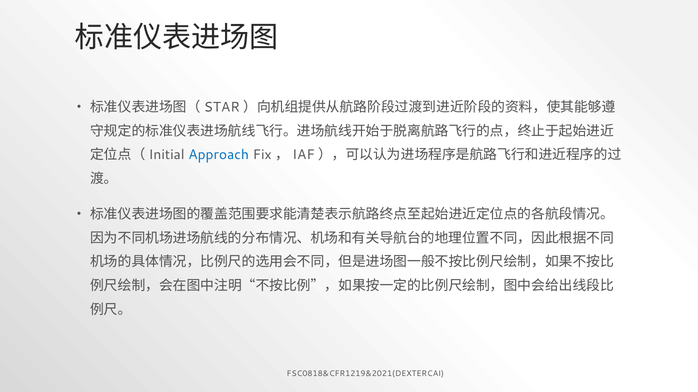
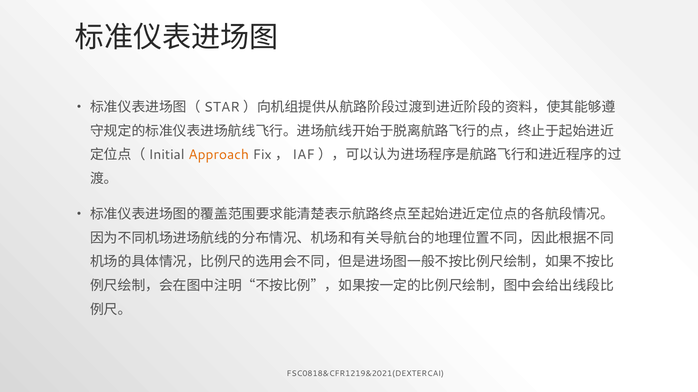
Approach colour: blue -> orange
